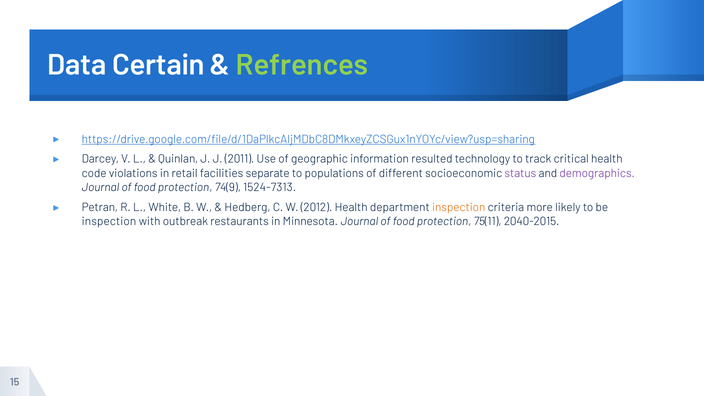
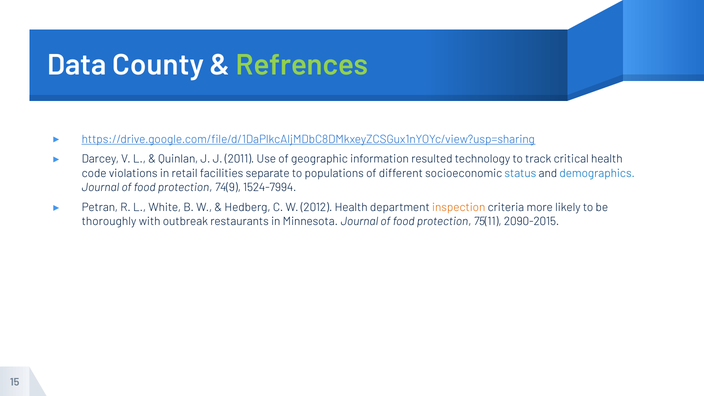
Certain: Certain -> County
status colour: purple -> blue
demographics colour: purple -> blue
1524-7313: 1524-7313 -> 1524-7994
inspection at (109, 221): inspection -> thoroughly
2040-2015: 2040-2015 -> 2090-2015
